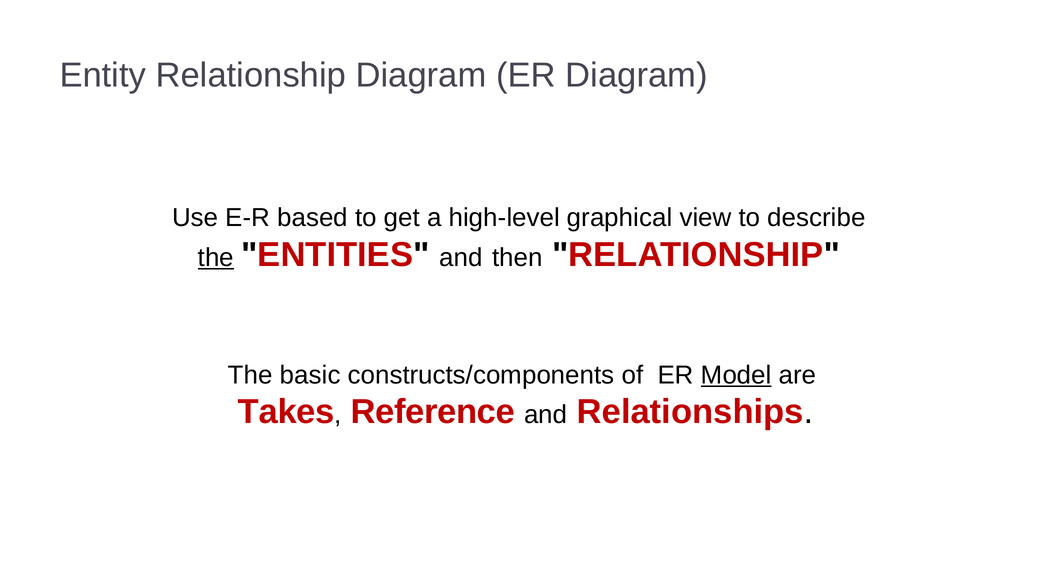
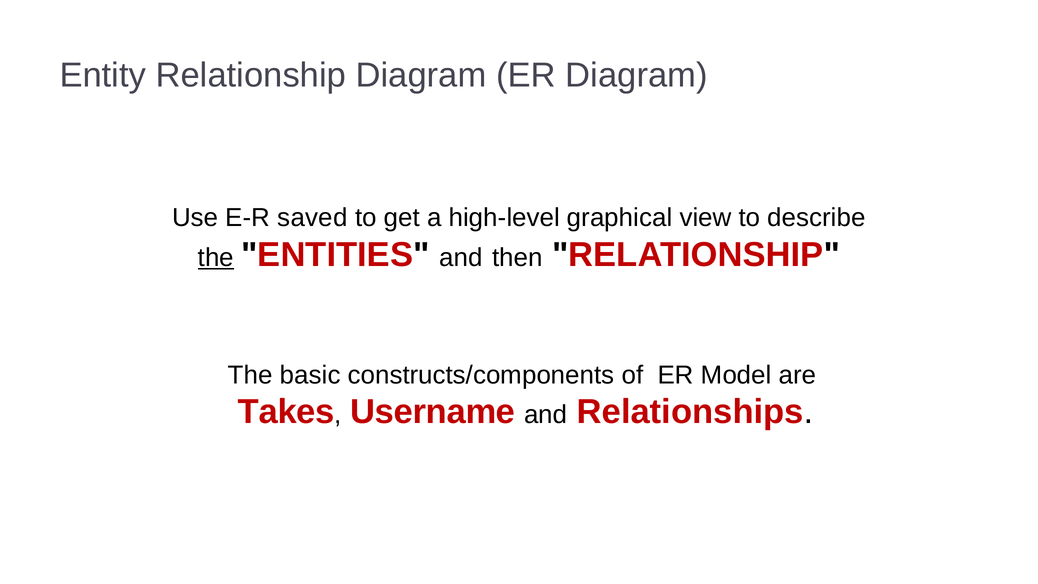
based: based -> saved
Model underline: present -> none
Reference: Reference -> Username
